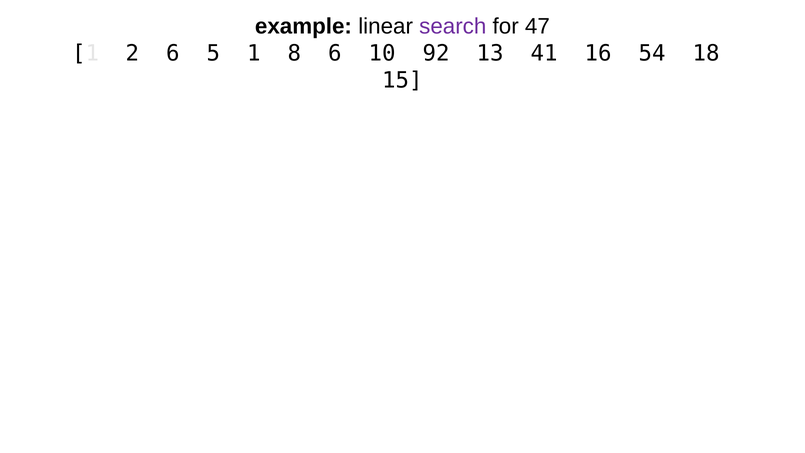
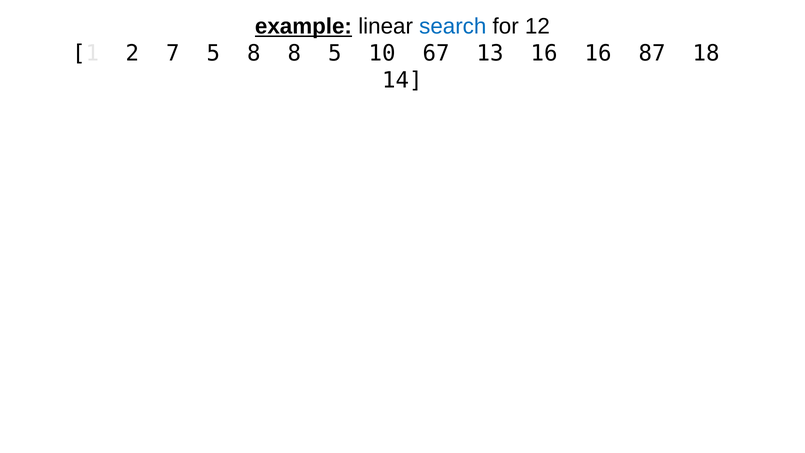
example underline: none -> present
search colour: purple -> blue
47: 47 -> 12
2 6: 6 -> 7
5 1: 1 -> 8
8 6: 6 -> 5
92: 92 -> 67
13 41: 41 -> 16
54: 54 -> 87
15: 15 -> 14
